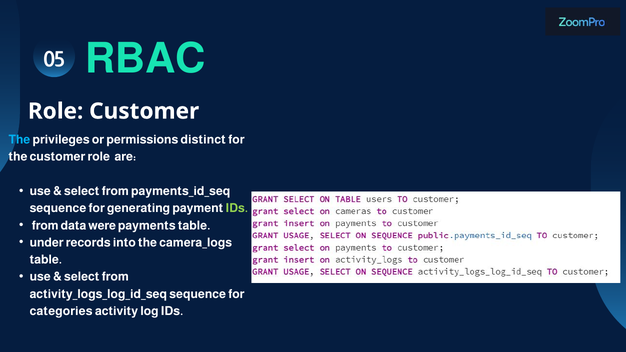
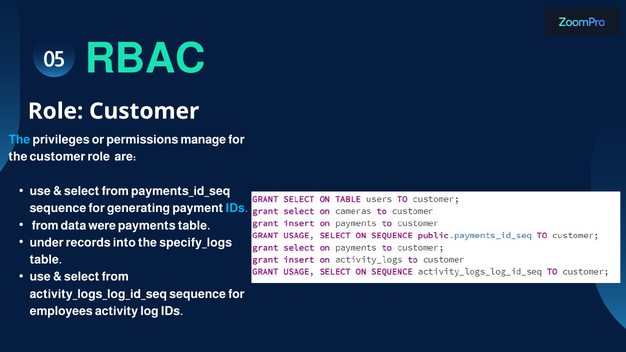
distinct: distinct -> manage
IDs at (237, 208) colour: light green -> light blue
camera_logs: camera_logs -> specify_logs
categories: categories -> employees
